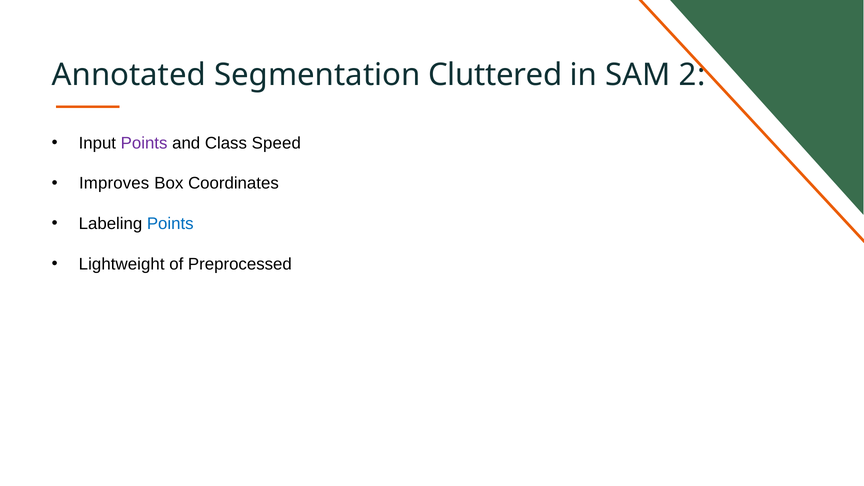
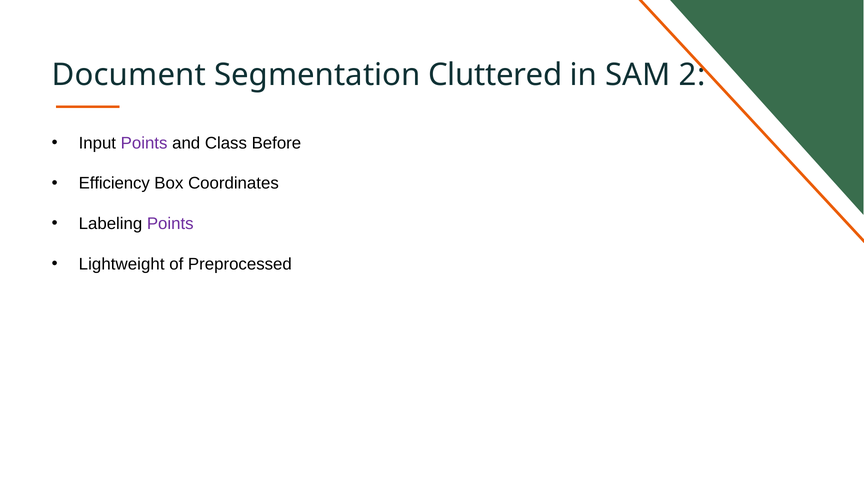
Annotated: Annotated -> Document
Speed: Speed -> Before
Improves: Improves -> Efficiency
Points at (170, 224) colour: blue -> purple
